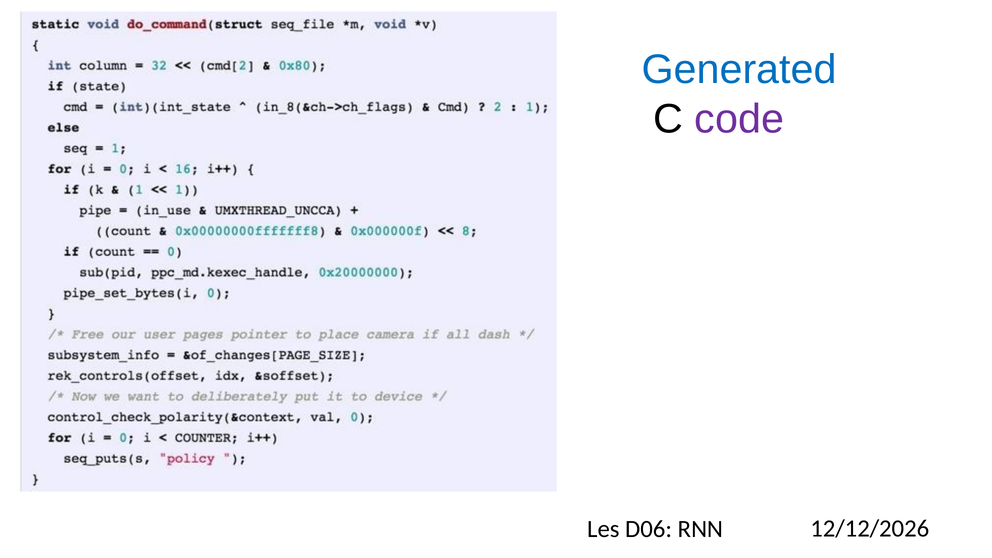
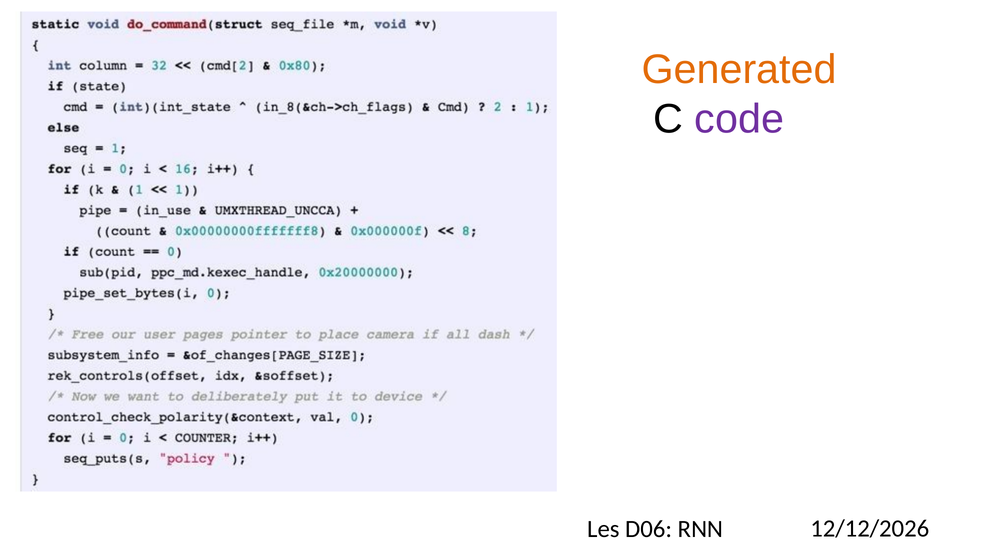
Generated colour: blue -> orange
